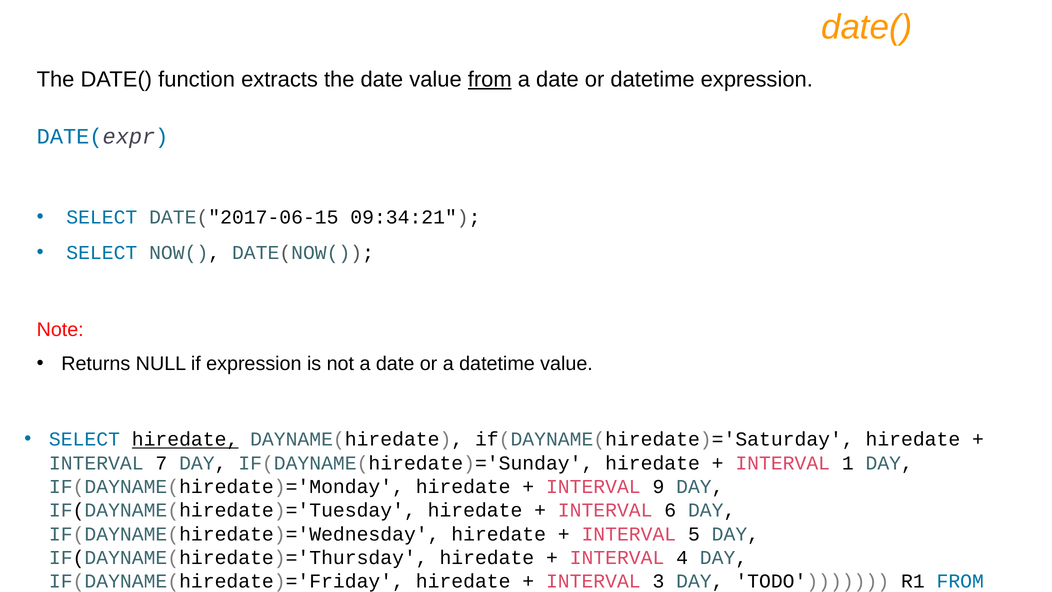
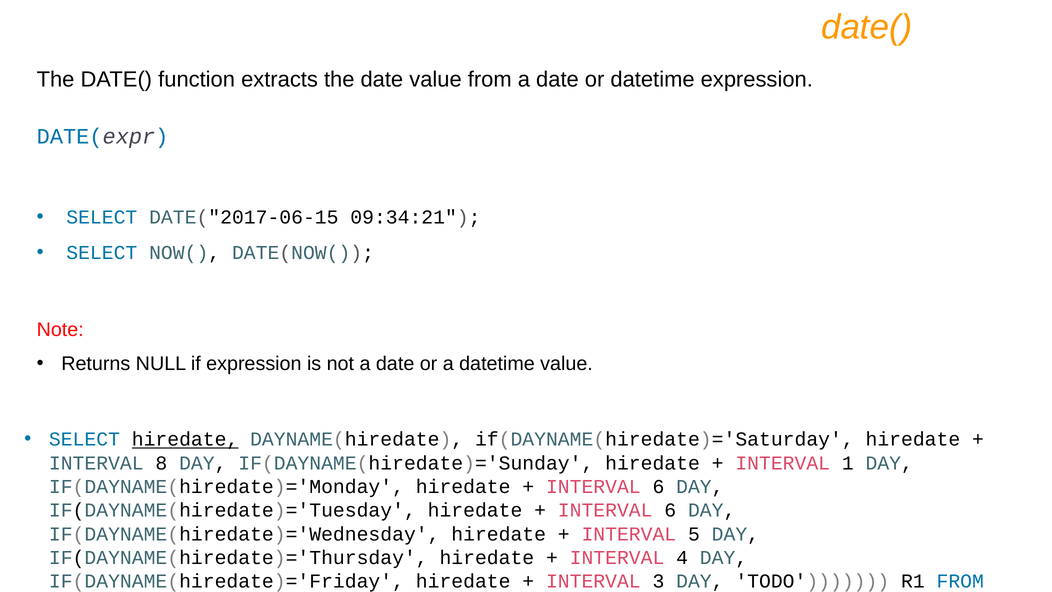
from at (490, 79) underline: present -> none
7: 7 -> 8
9 at (658, 487): 9 -> 6
